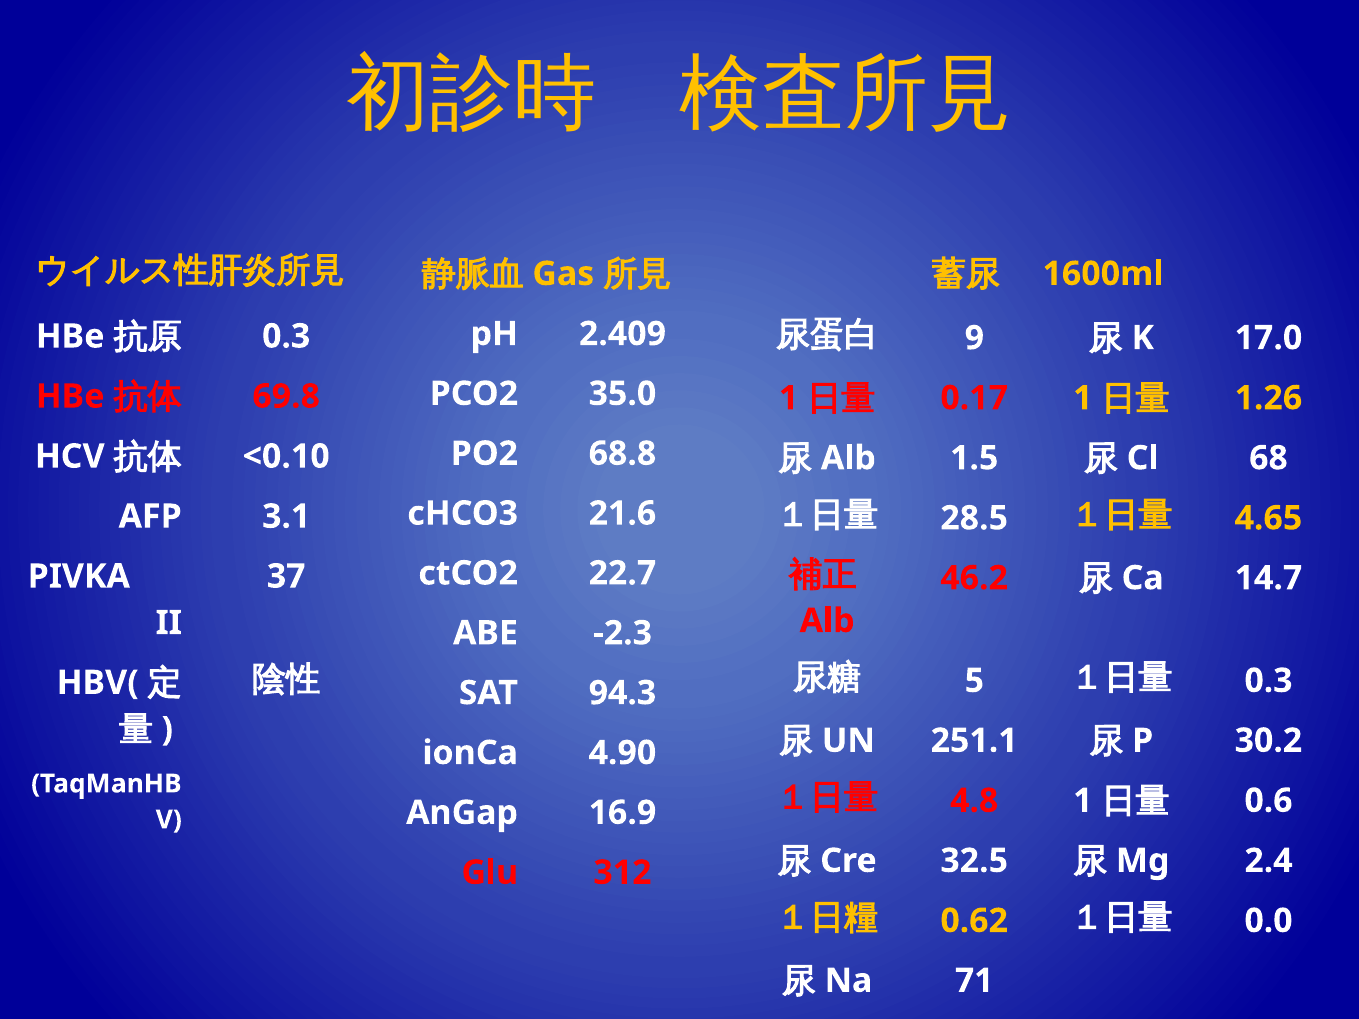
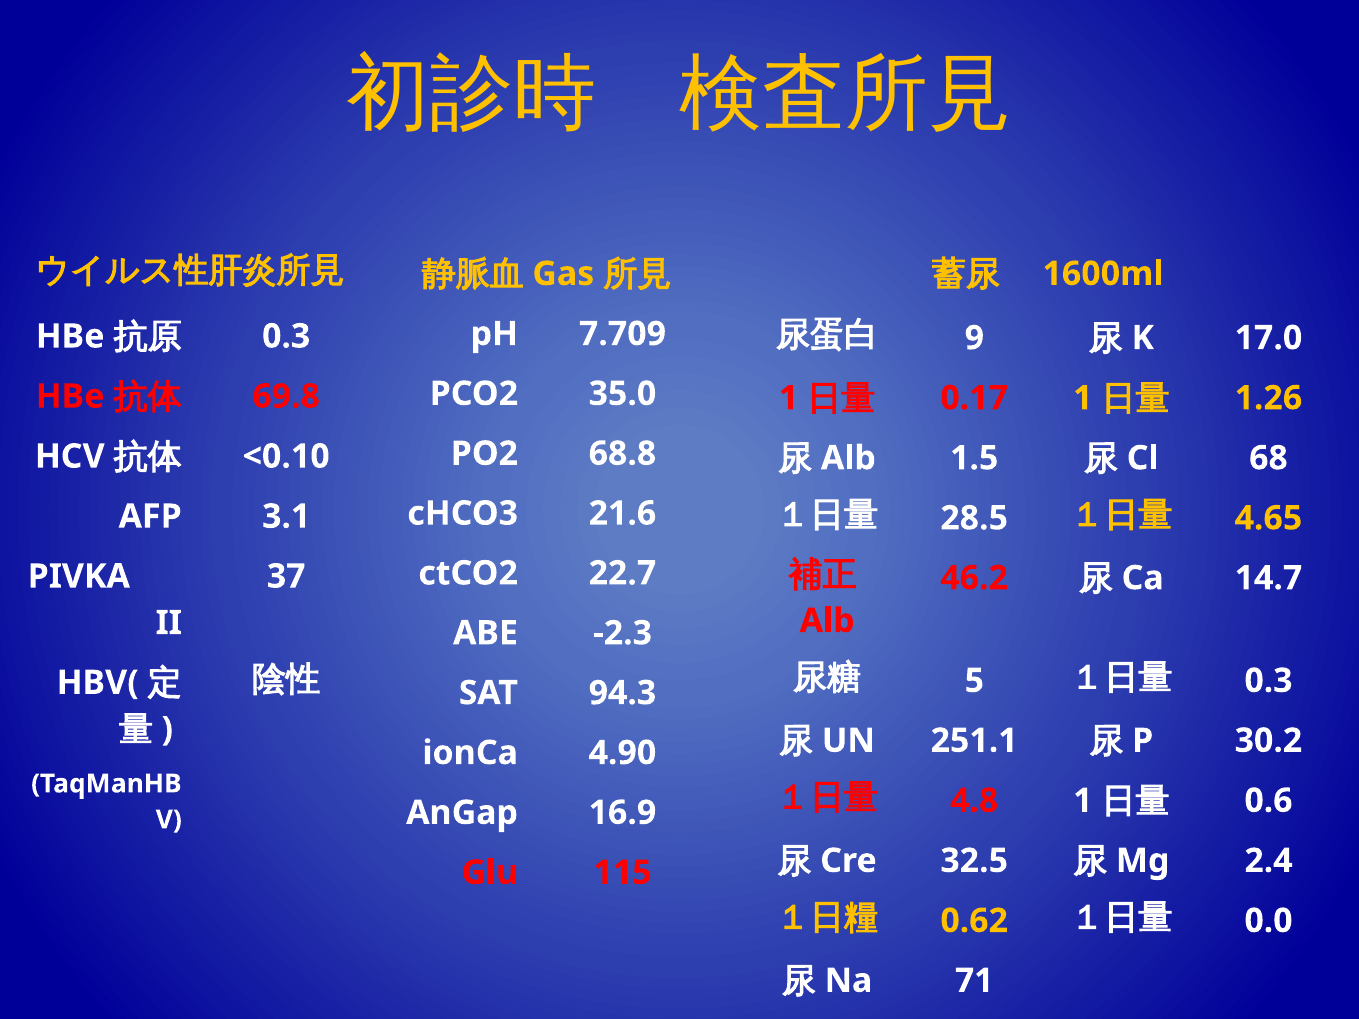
2.409: 2.409 -> 7.709
312: 312 -> 115
